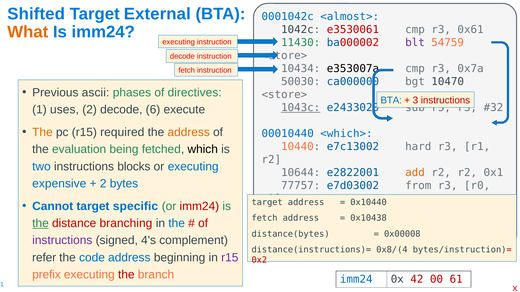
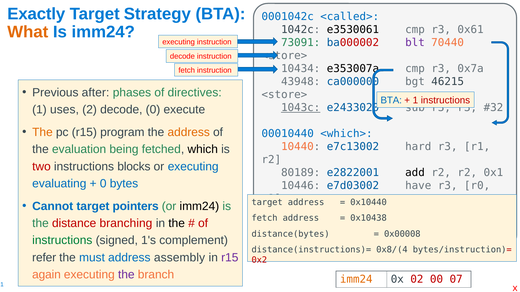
Shifted: Shifted -> Exactly
External: External -> Strategy
<almost>: <almost> -> <called>
e3530061 colour: red -> black
11430: 11430 -> 73091
54759: 54759 -> 70440
50030: 50030 -> 43948
10470: 10470 -> 46215
ascii: ascii -> after
3 at (415, 100): 3 -> 1
decode 6: 6 -> 0
required: required -> program
two colour: blue -> red
10644: 10644 -> 80189
add colour: orange -> black
expensive: expensive -> evaluating
2 at (103, 184): 2 -> 0
77757: 77757 -> 10446
from: from -> have
specific: specific -> pointers
imm24 at (199, 206) colour: red -> black
the at (40, 224) underline: present -> none
the at (177, 224) colour: blue -> black
instructions at (62, 241) colour: purple -> green
4's: 4's -> 1's
code: code -> must
beginning: beginning -> assembly
prefix: prefix -> again
the at (126, 275) colour: red -> purple
imm24 at (356, 280) colour: blue -> orange
42: 42 -> 02
00 61: 61 -> 07
